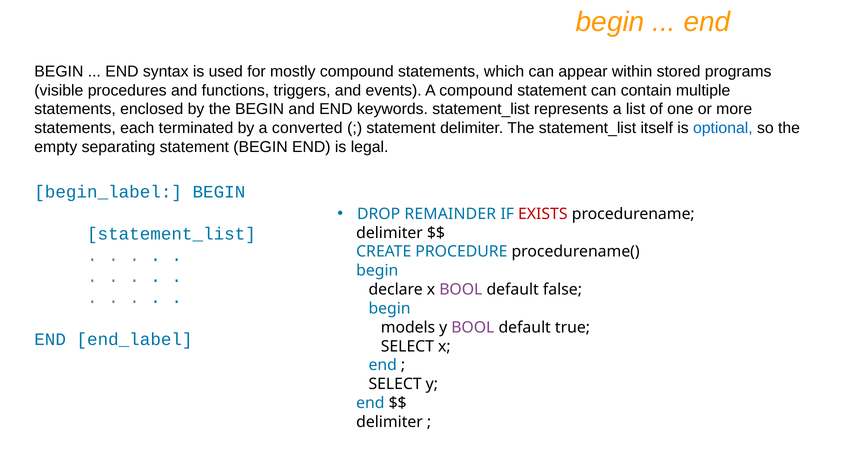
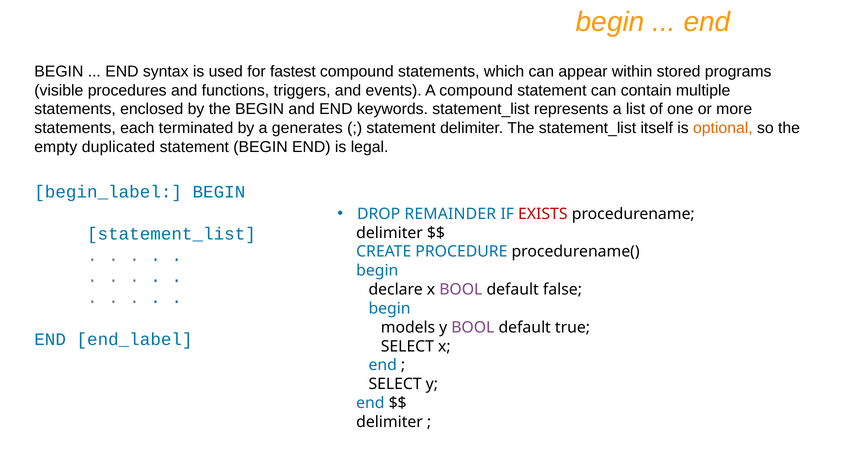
mostly: mostly -> fastest
converted: converted -> generates
optional colour: blue -> orange
separating: separating -> duplicated
